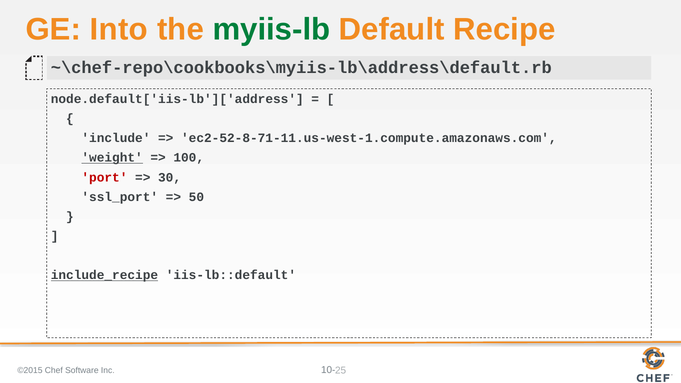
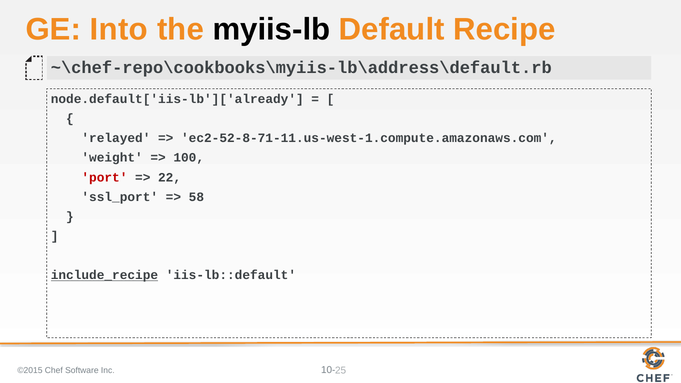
myiis-lb colour: green -> black
node.default['iis-lb']['address: node.default['iis-lb']['address -> node.default['iis-lb']['already
include: include -> relayed
weight underline: present -> none
30: 30 -> 22
50: 50 -> 58
